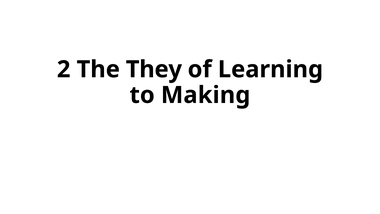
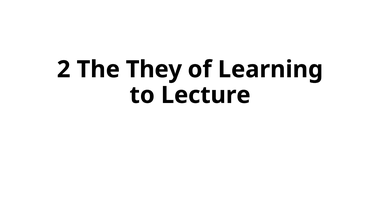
Making: Making -> Lecture
